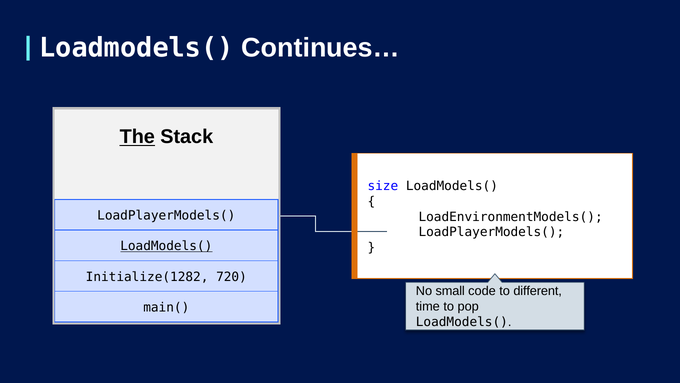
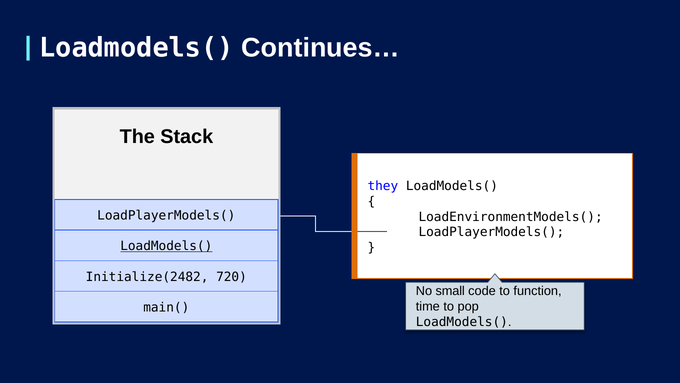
The underline: present -> none
size: size -> they
Initialize(1282: Initialize(1282 -> Initialize(2482
different: different -> function
